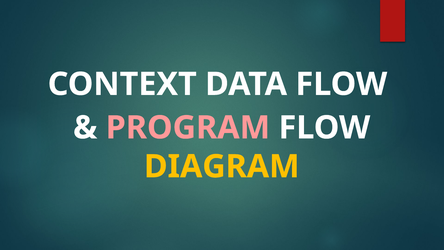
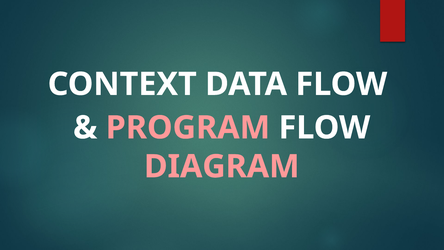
DIAGRAM colour: yellow -> pink
